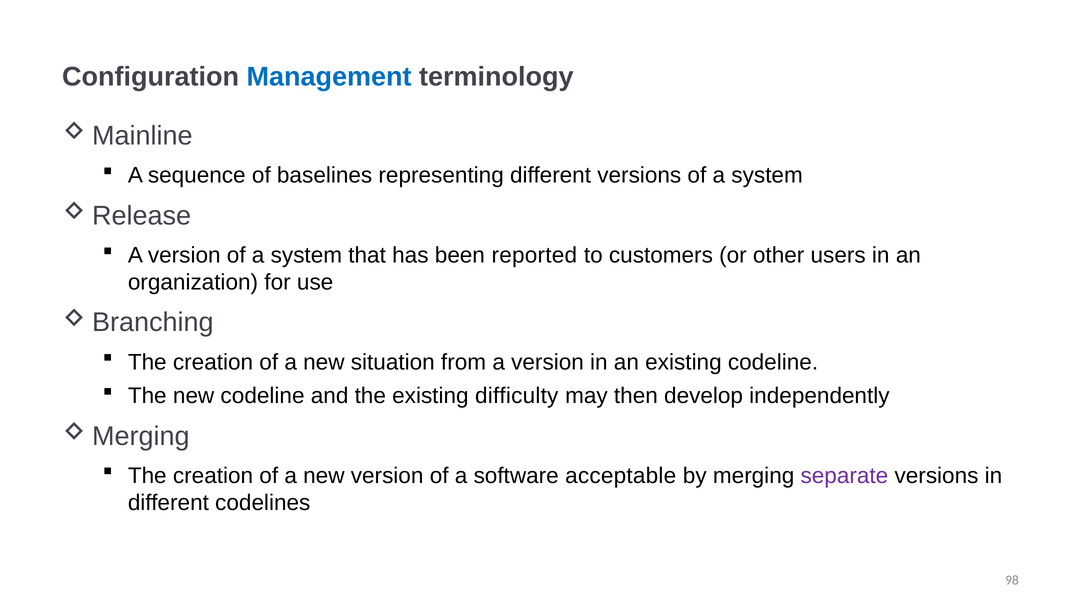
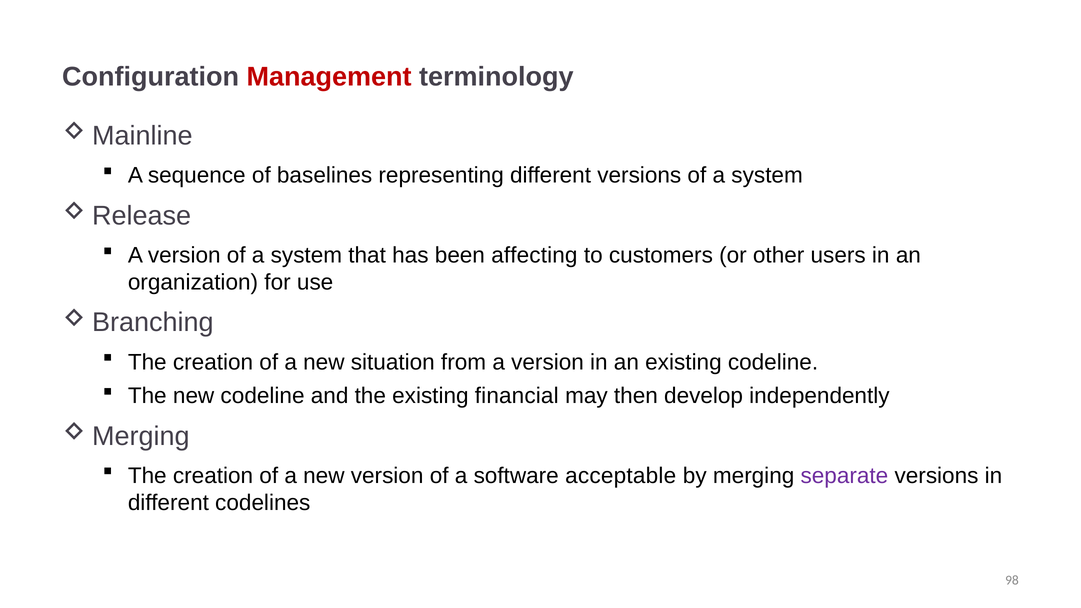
Management colour: blue -> red
reported: reported -> affecting
difficulty: difficulty -> financial
